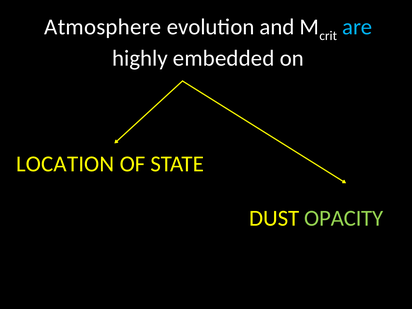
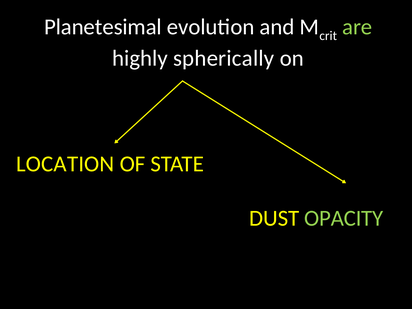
Atmosphere: Atmosphere -> Planetesimal
are colour: light blue -> light green
embedded: embedded -> spherically
